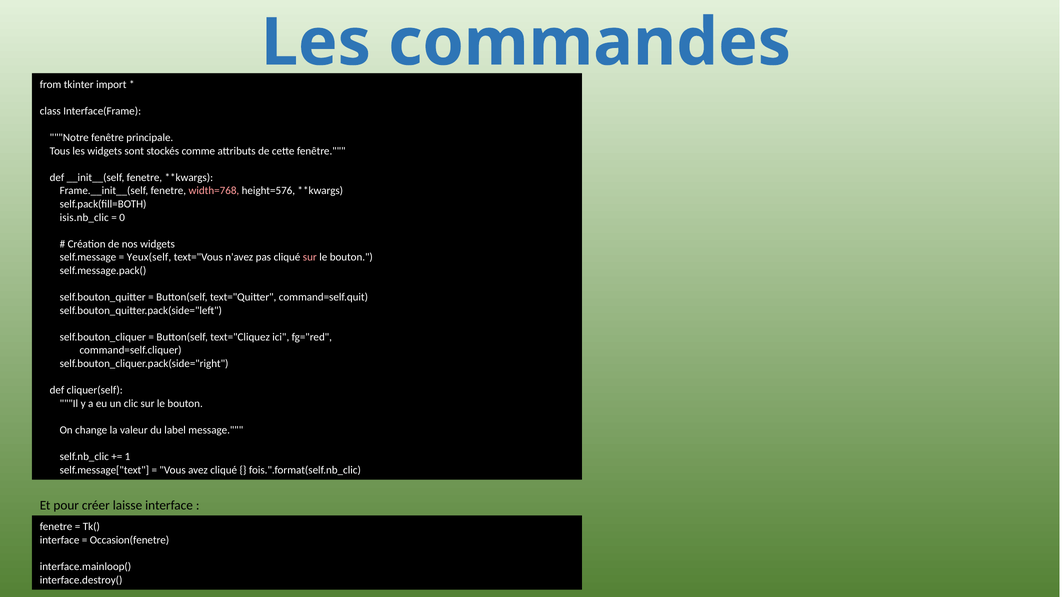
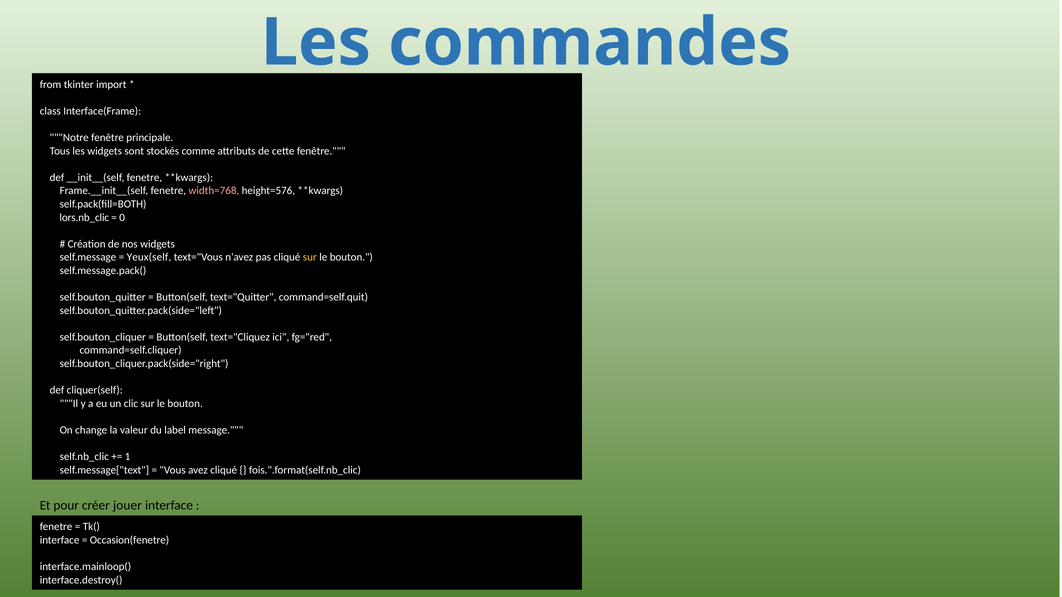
isis.nb_clic: isis.nb_clic -> lors.nb_clic
sur at (310, 257) colour: pink -> yellow
laisse: laisse -> jouer
